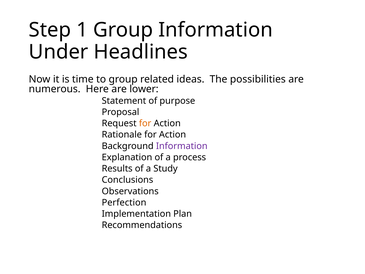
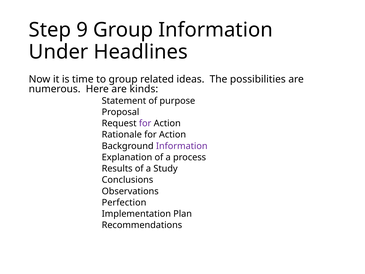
1: 1 -> 9
lower: lower -> kinds
for at (145, 123) colour: orange -> purple
